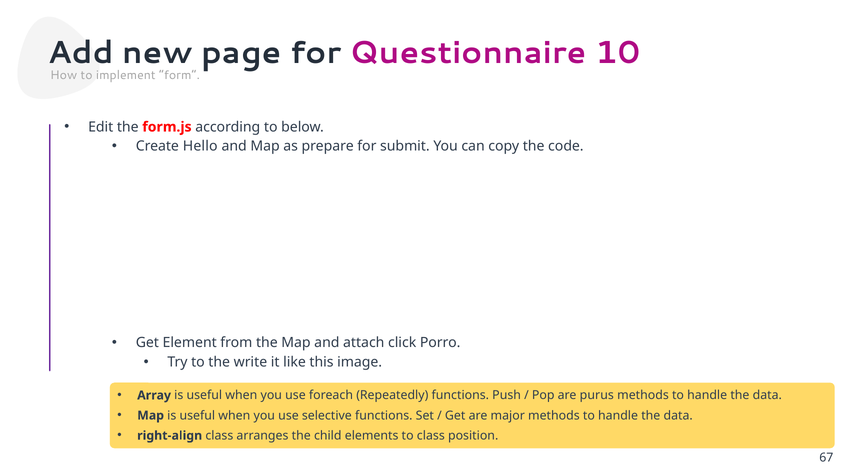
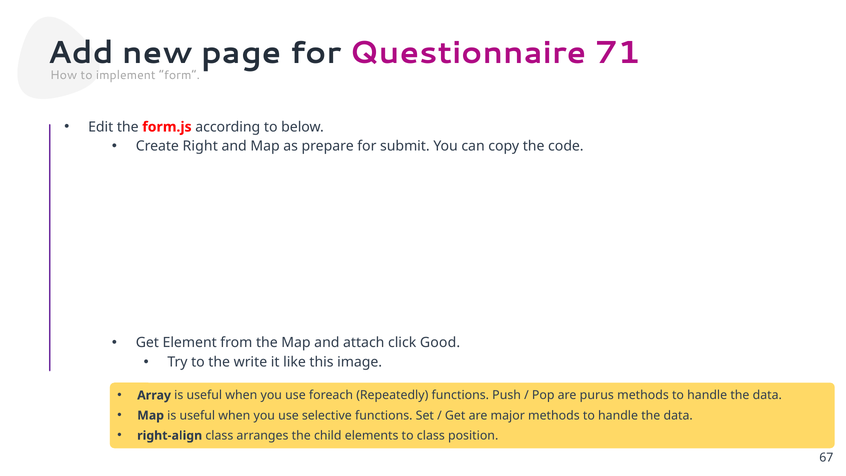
10: 10 -> 71
Hello: Hello -> Right
Porro: Porro -> Good
